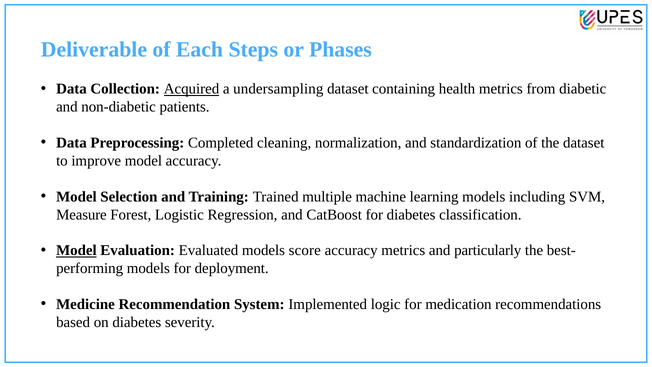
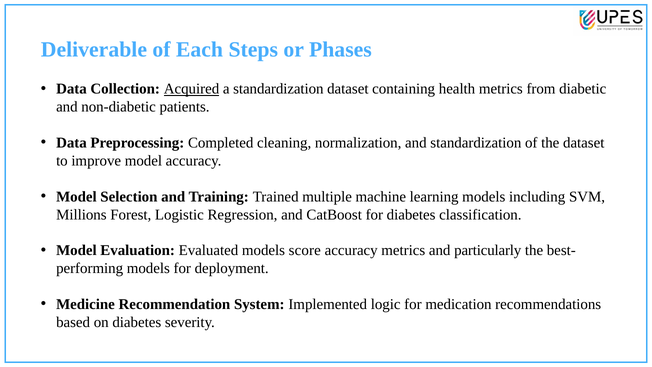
a undersampling: undersampling -> standardization
Measure: Measure -> Millions
Model at (76, 250) underline: present -> none
